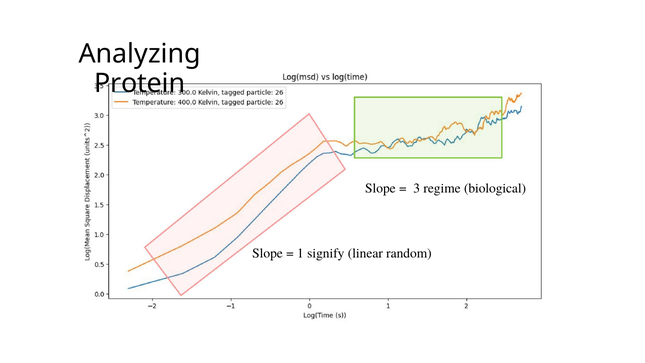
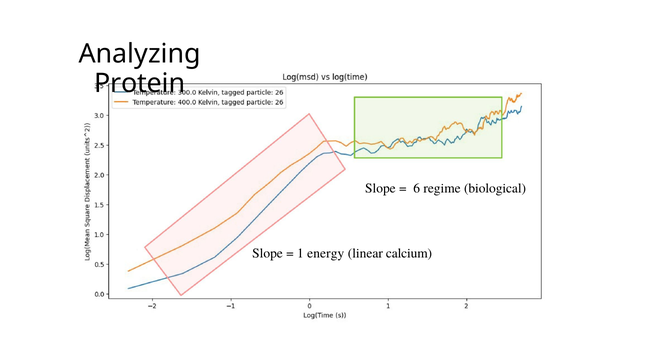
3: 3 -> 6
signify: signify -> energy
random: random -> calcium
